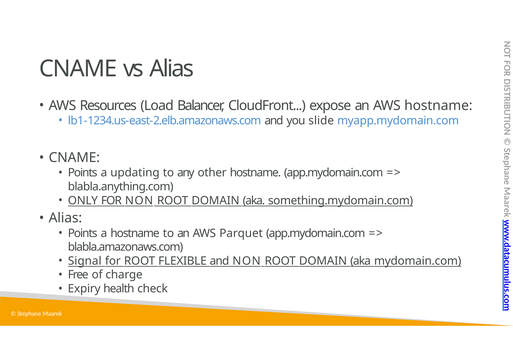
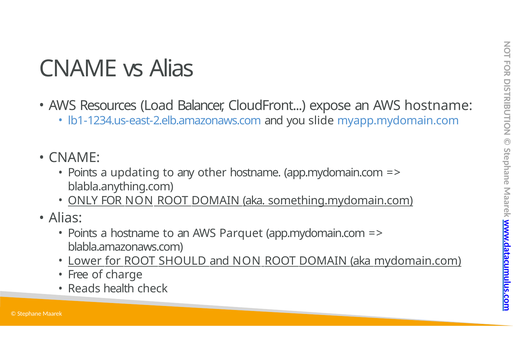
Signal: Signal -> Lower
FLEXIBLE: FLEXIBLE -> SHOULD
Expiry: Expiry -> Reads
